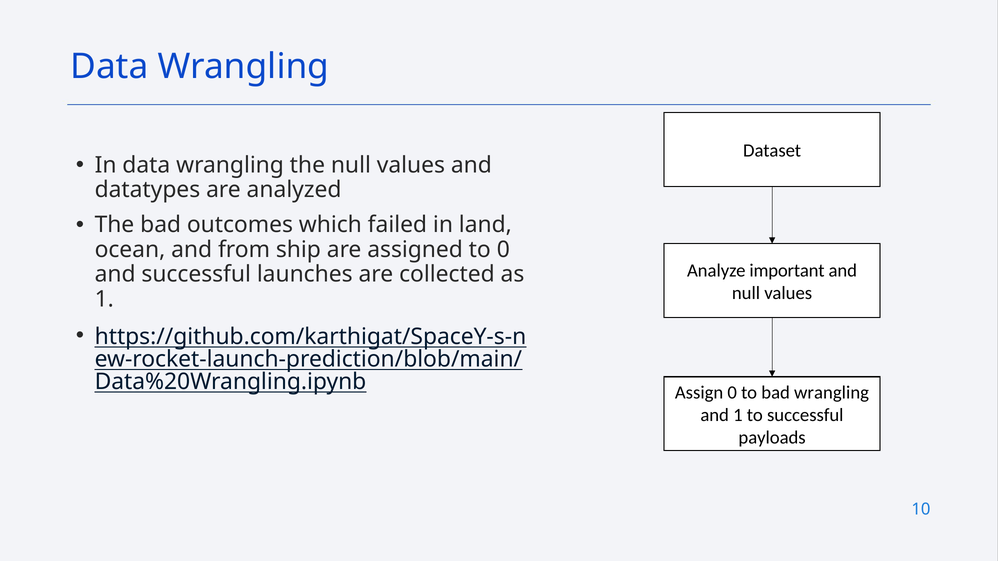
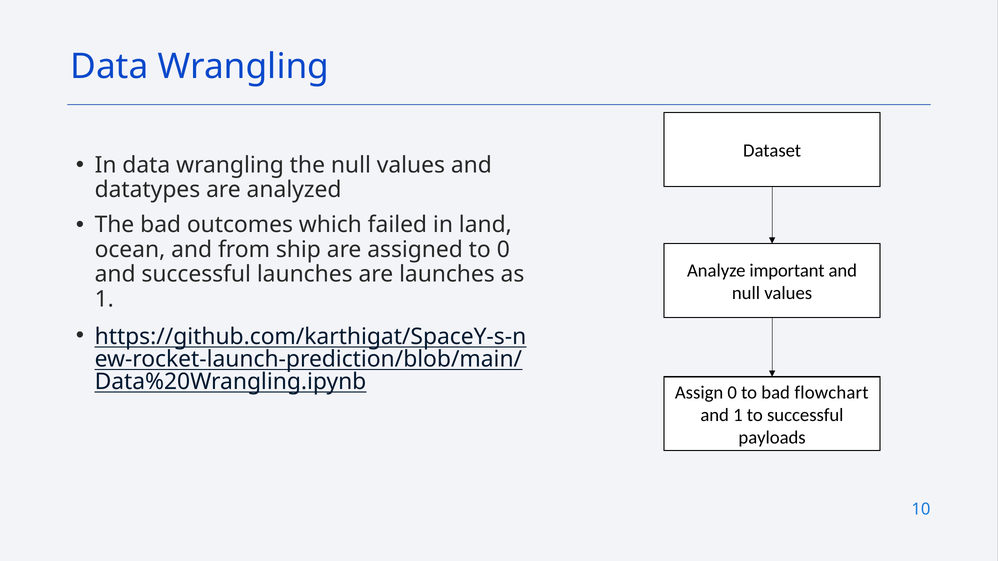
are collected: collected -> launches
bad wrangling: wrangling -> flowchart
